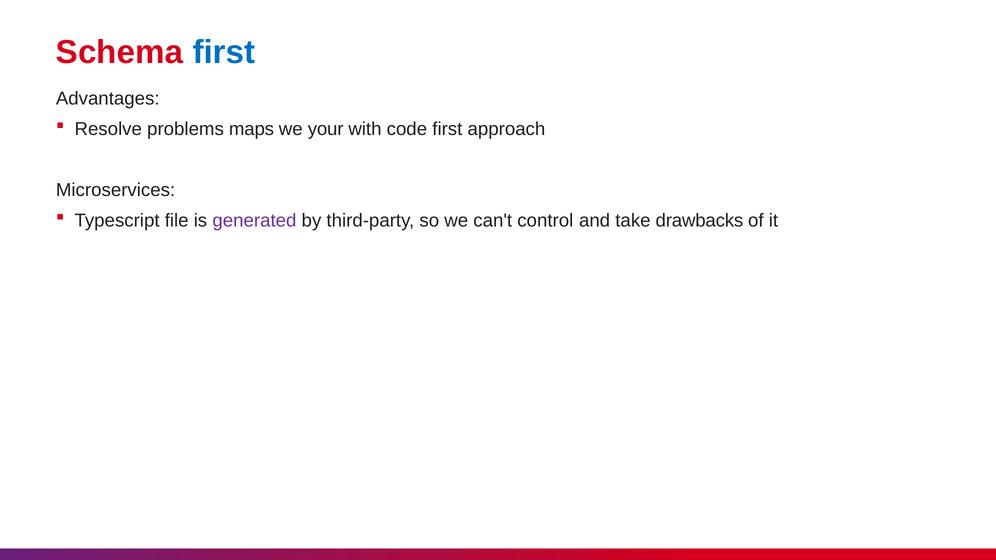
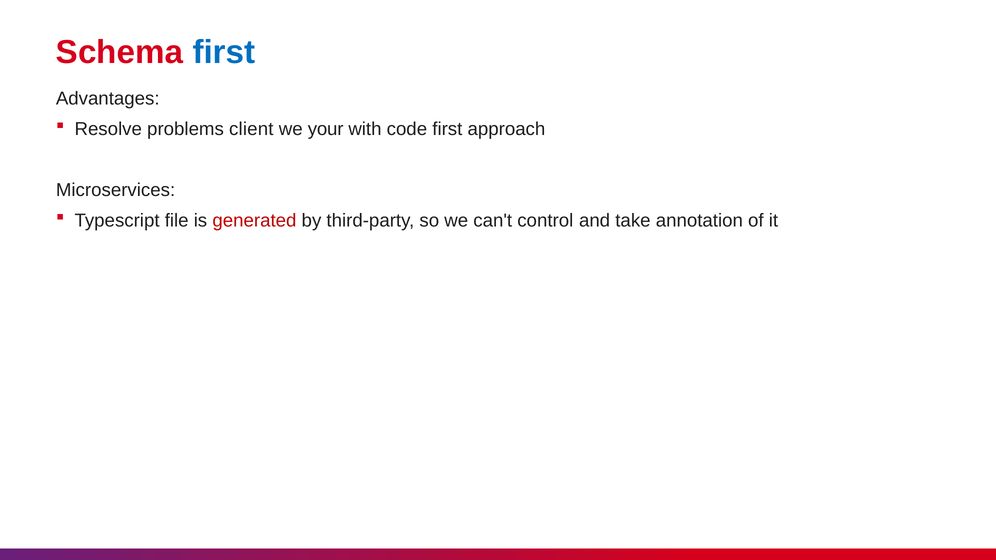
maps: maps -> client
generated colour: purple -> red
drawbacks: drawbacks -> annotation
